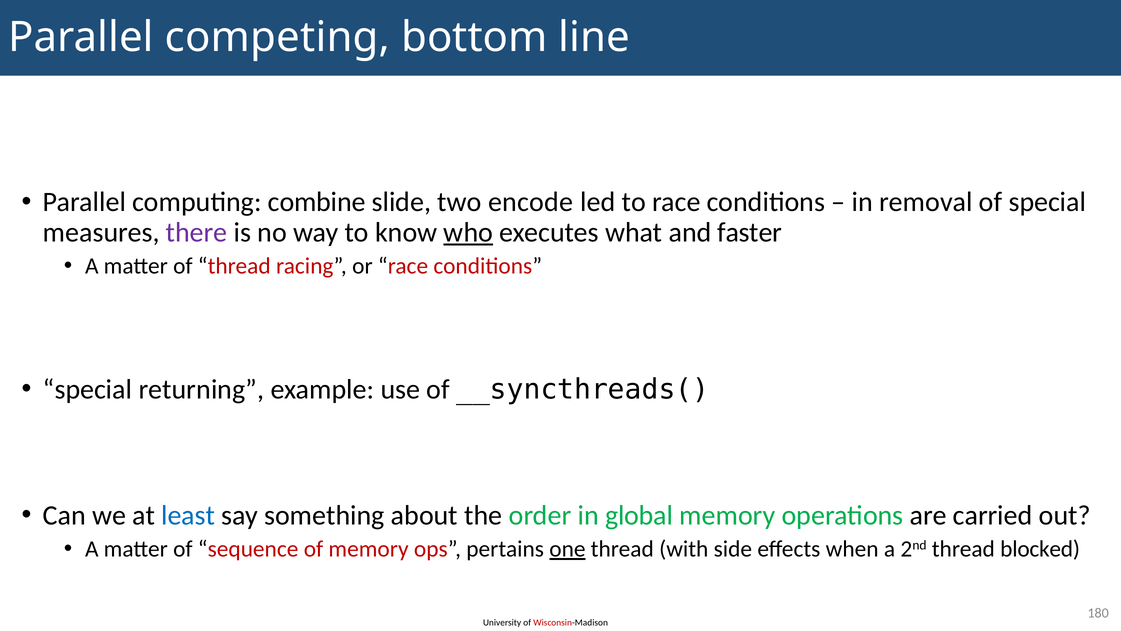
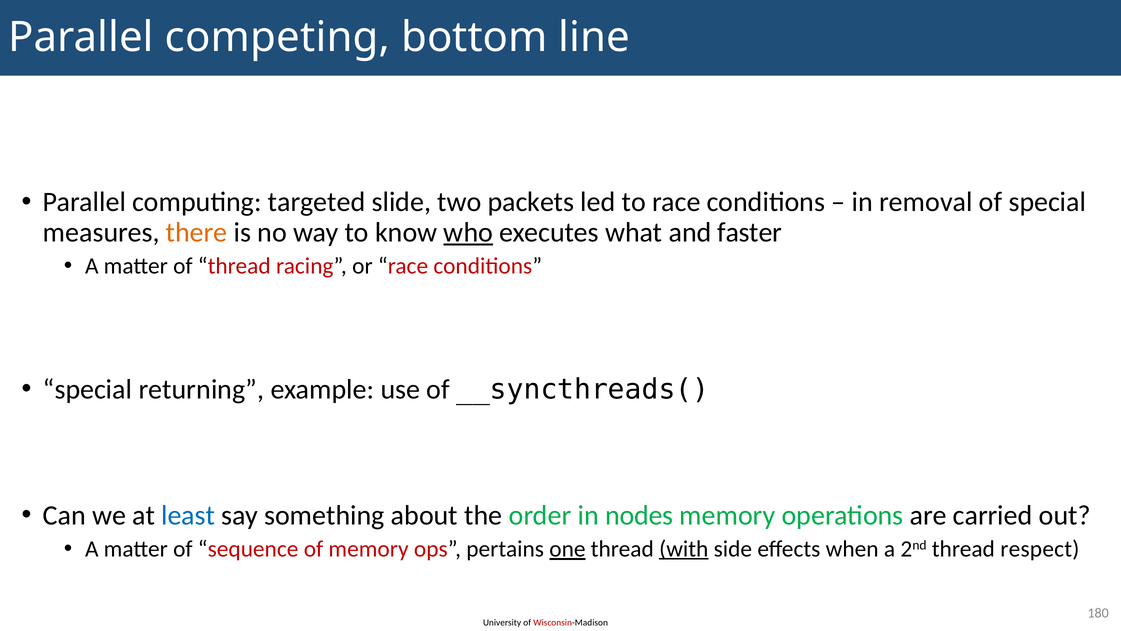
combine: combine -> targeted
encode: encode -> packets
there colour: purple -> orange
global: global -> nodes
with underline: none -> present
blocked: blocked -> respect
